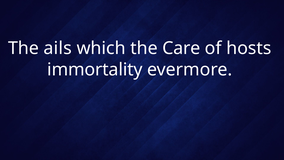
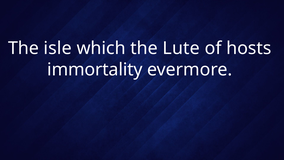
ails: ails -> isle
Care: Care -> Lute
